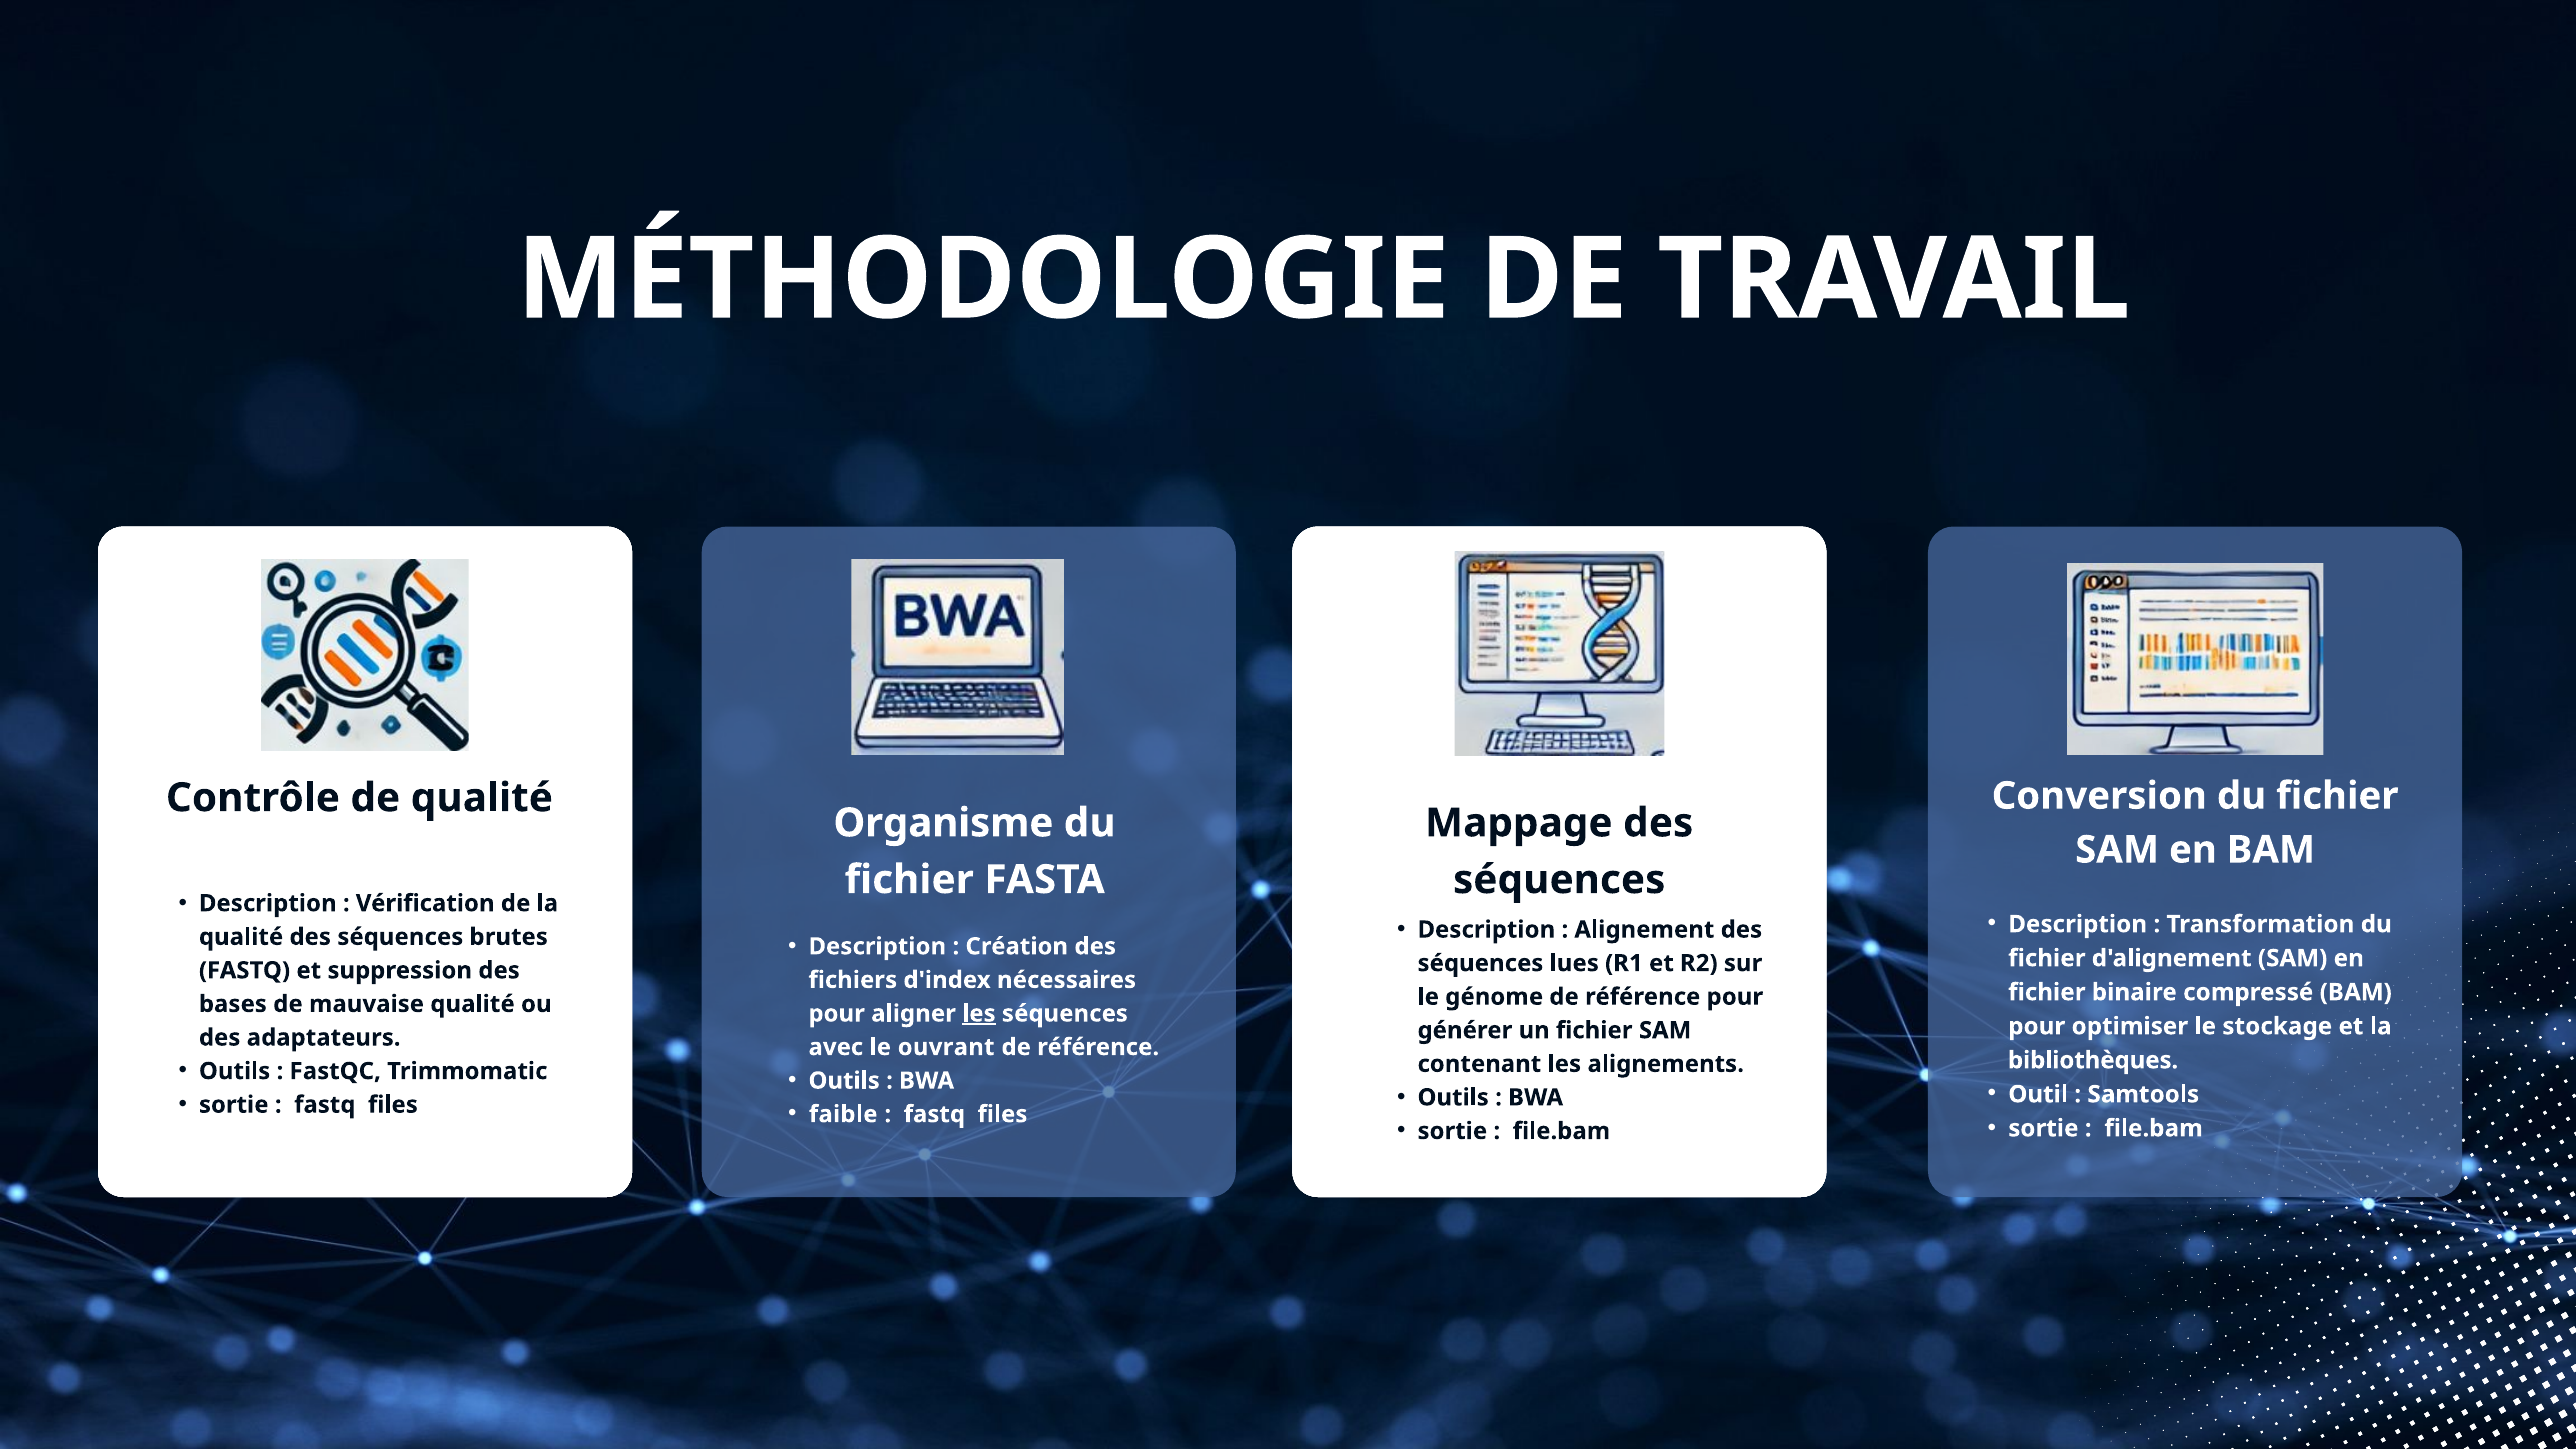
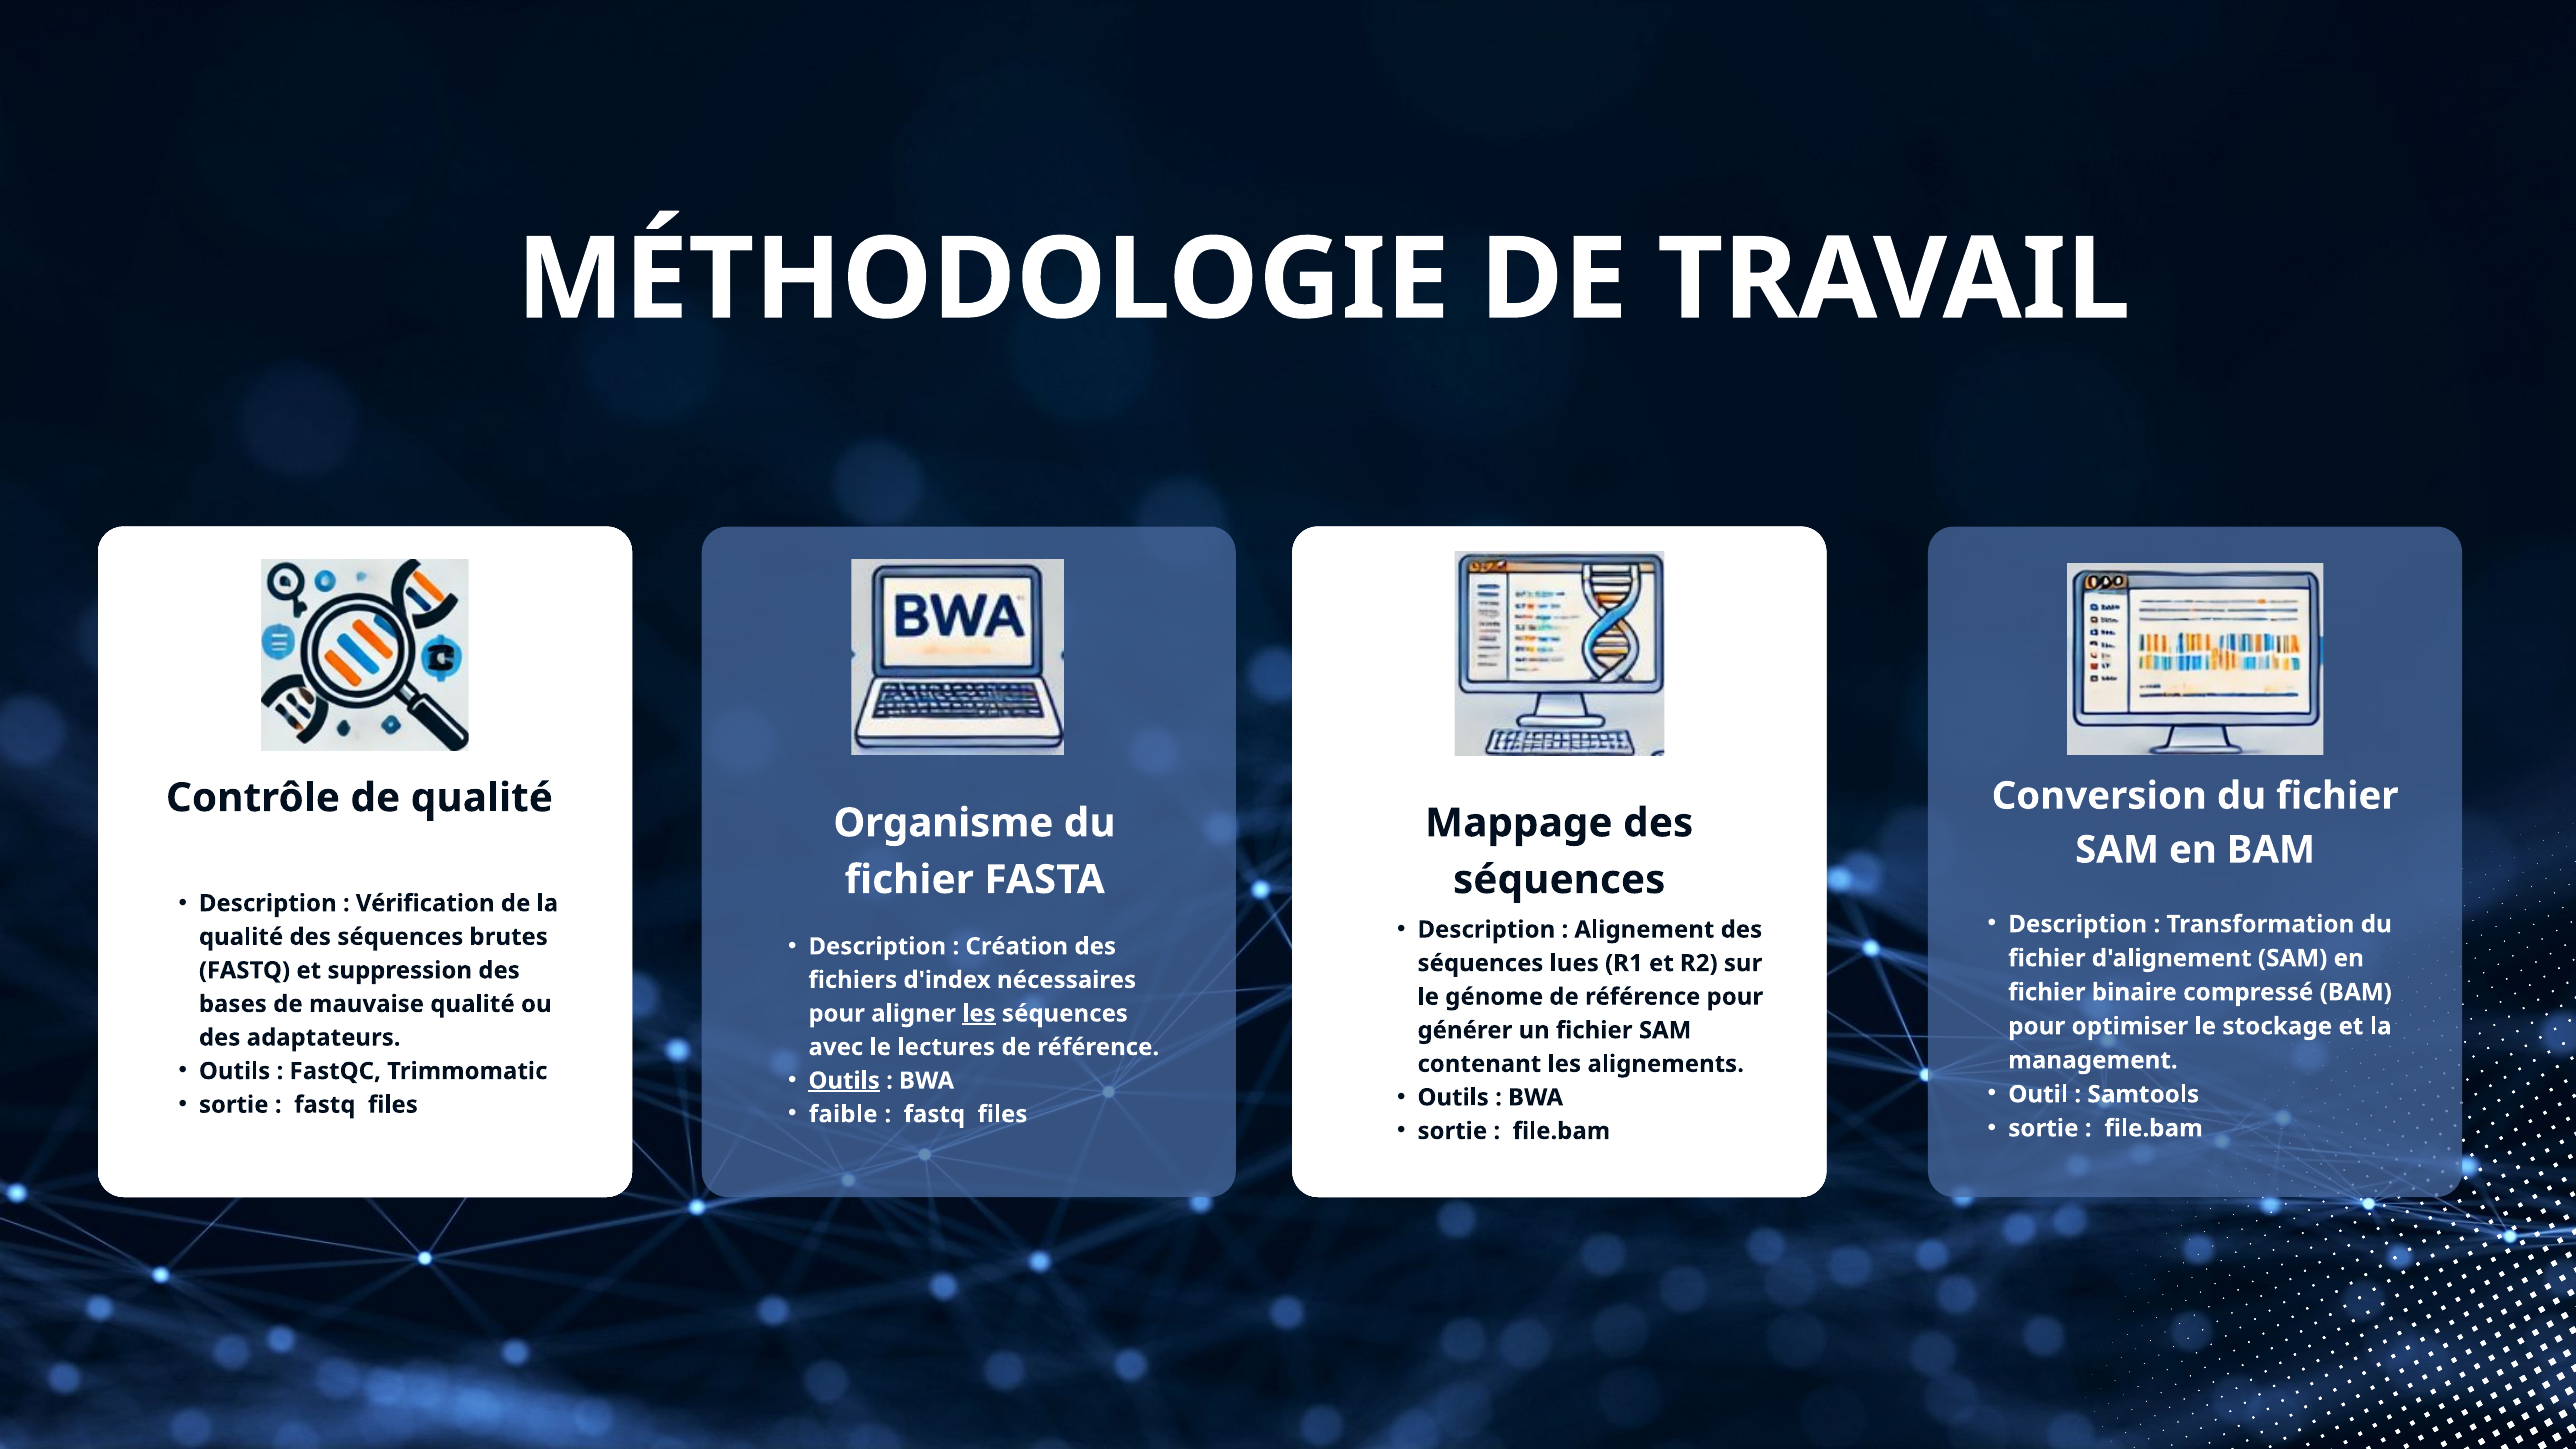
ouvrant: ouvrant -> lectures
bibliothèques at (2093, 1060): bibliothèques -> management
Outils at (844, 1081) underline: none -> present
